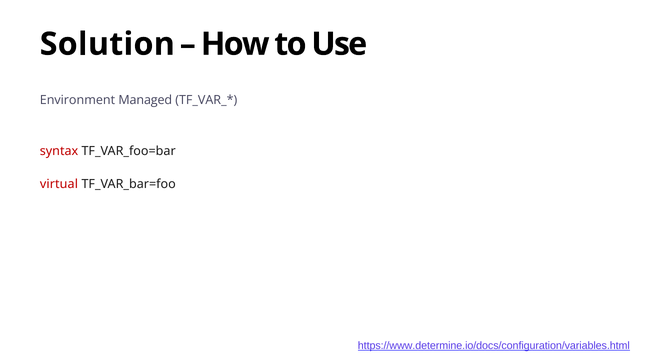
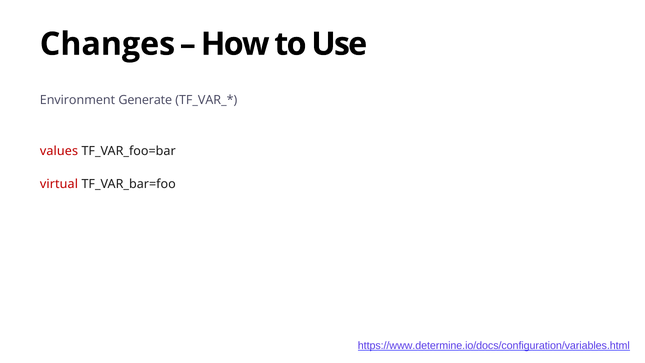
Solution: Solution -> Changes
Managed: Managed -> Generate
syntax: syntax -> values
